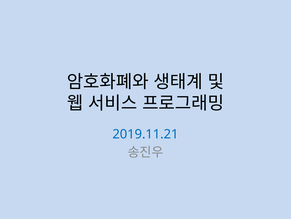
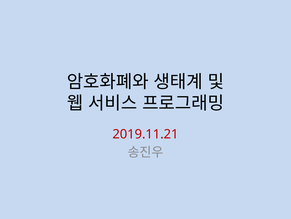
2019.11.21 colour: blue -> red
